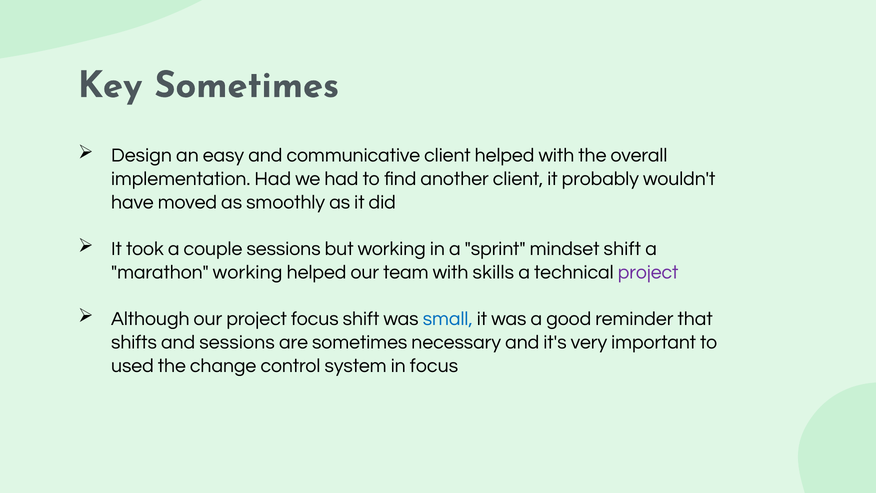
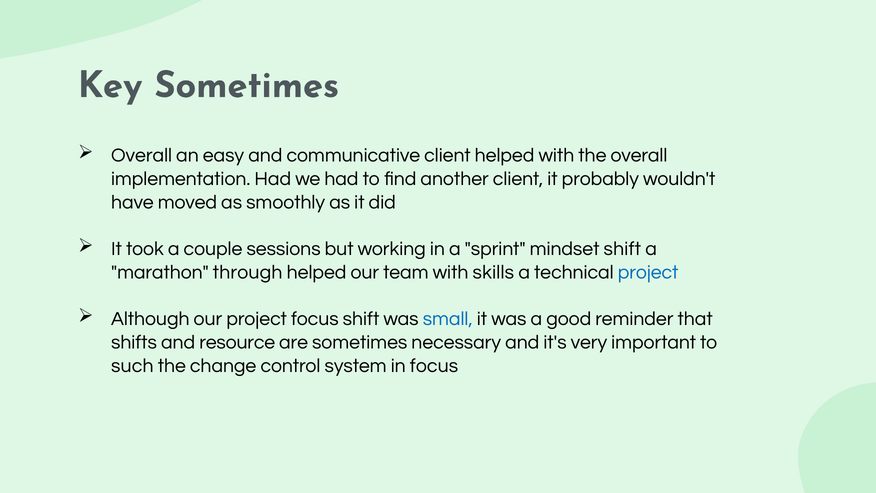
Design at (142, 155): Design -> Overall
marathon working: working -> through
project at (648, 272) colour: purple -> blue
and sessions: sessions -> resource
used: used -> such
